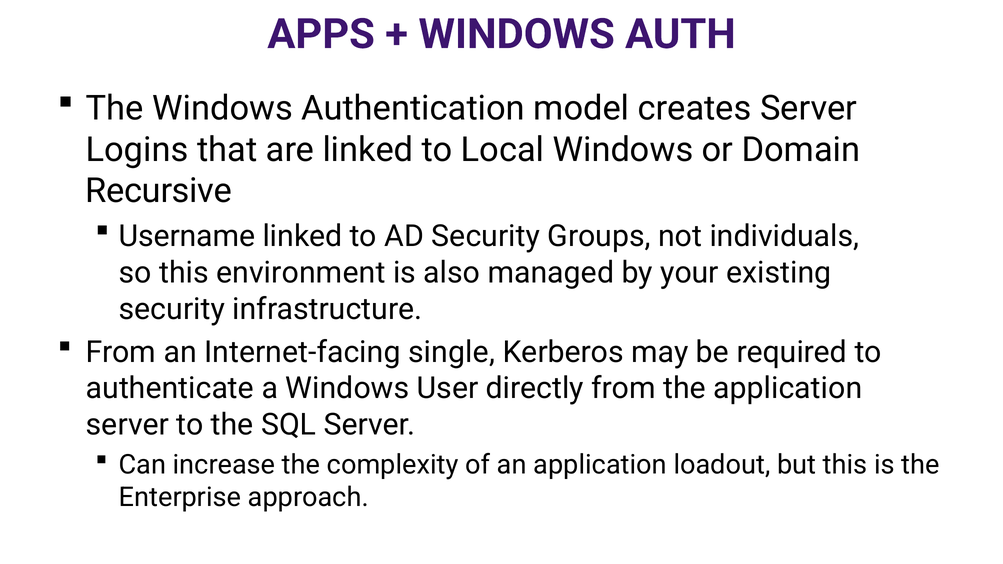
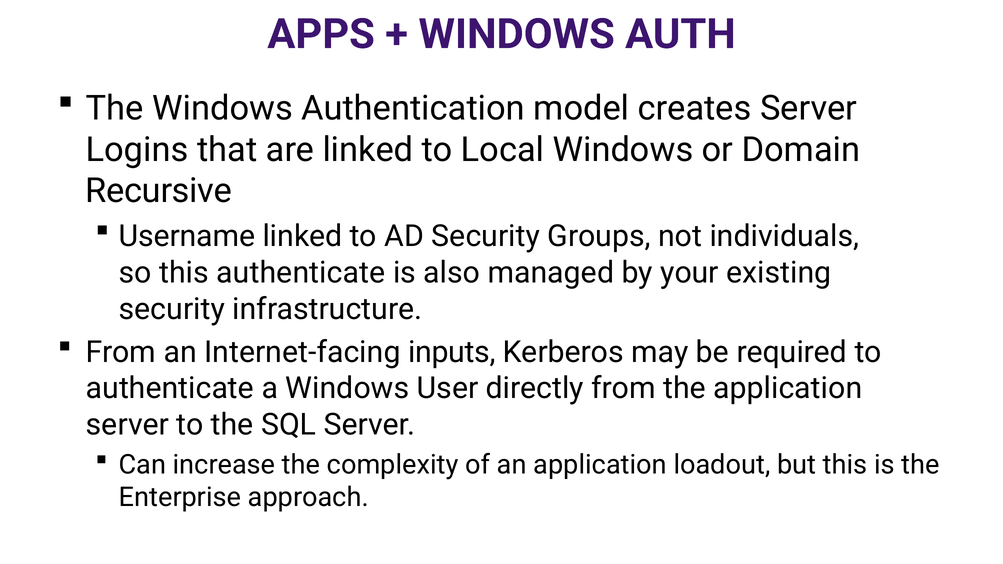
this environment: environment -> authenticate
single: single -> inputs
